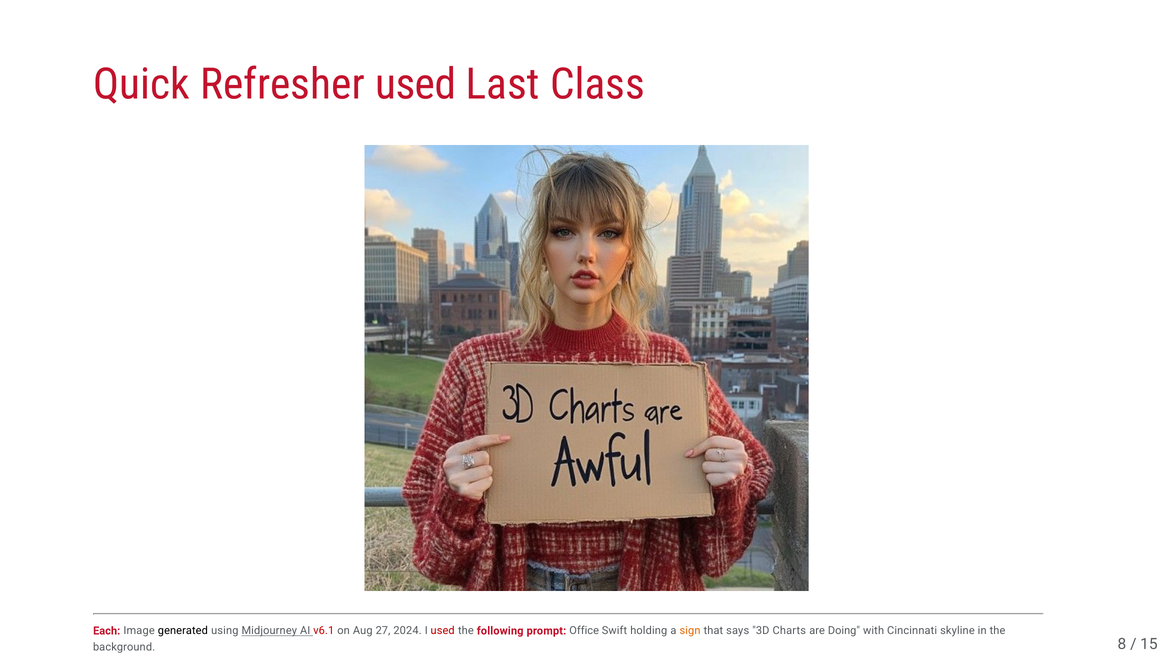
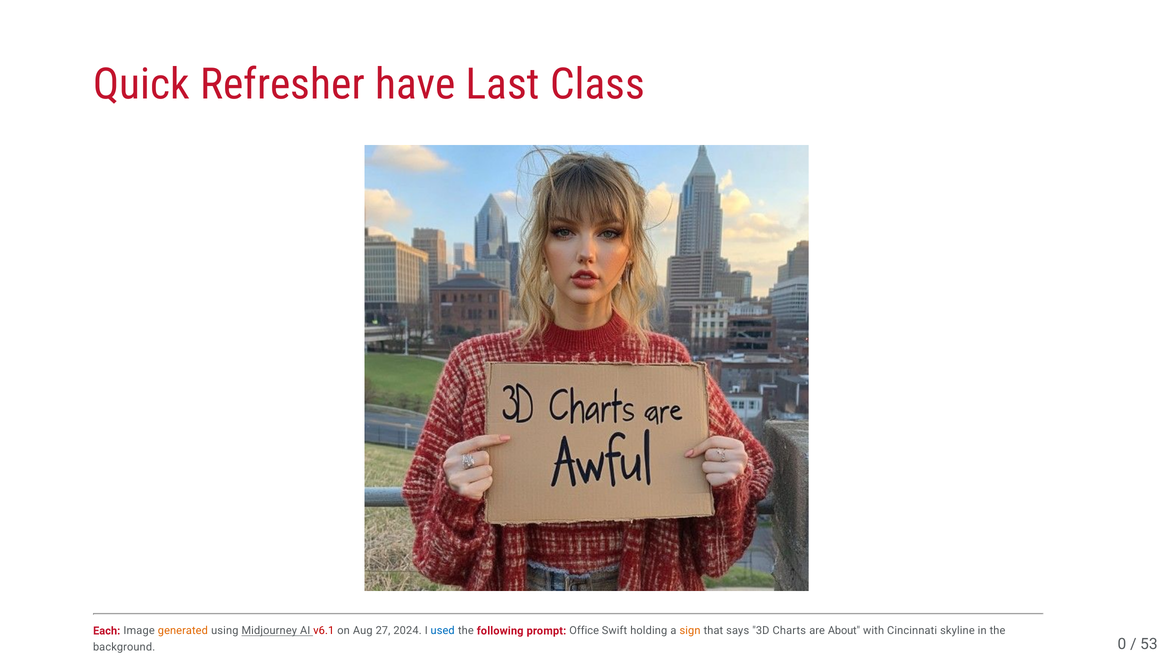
Refresher used: used -> have
generated colour: black -> orange
used at (443, 631) colour: red -> blue
Doing: Doing -> About
8: 8 -> 0
15: 15 -> 53
